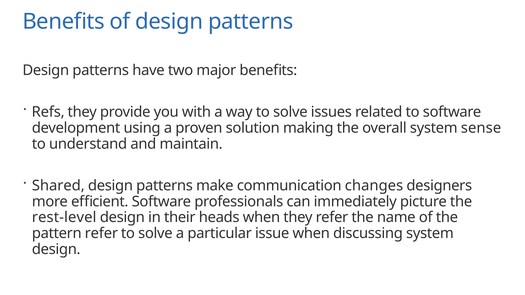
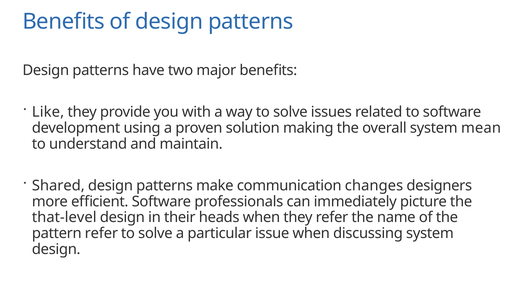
Refs: Refs -> Like
sense: sense -> mean
rest-level: rest-level -> that-level
